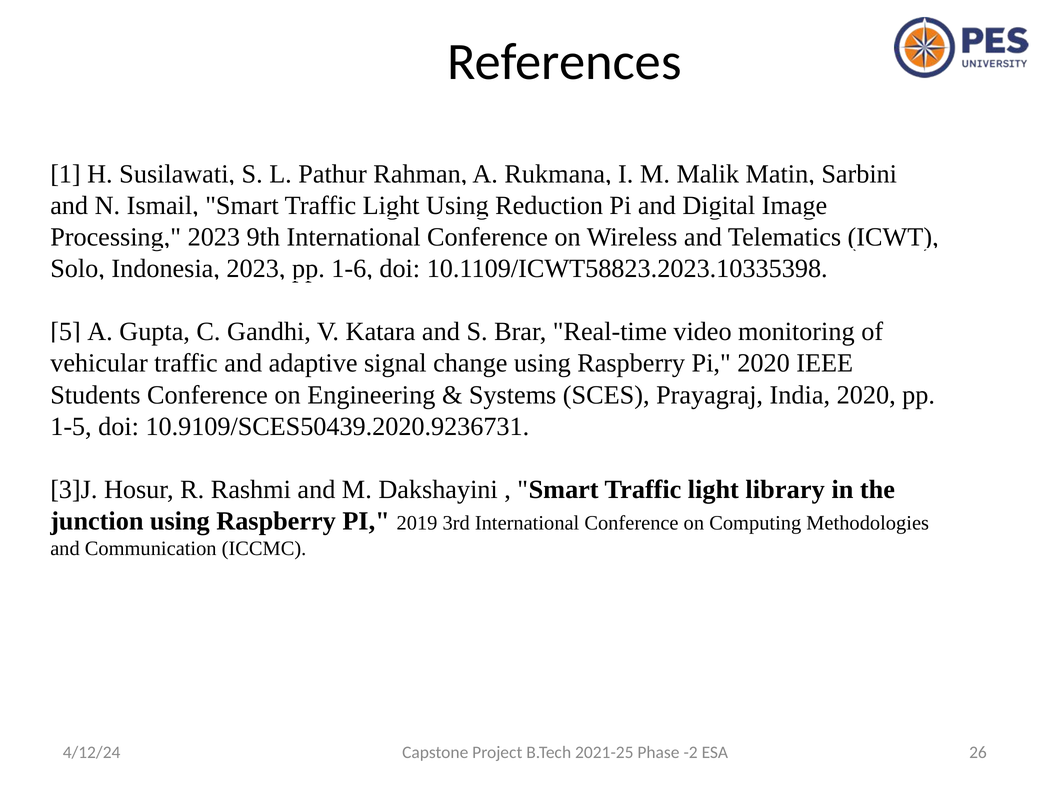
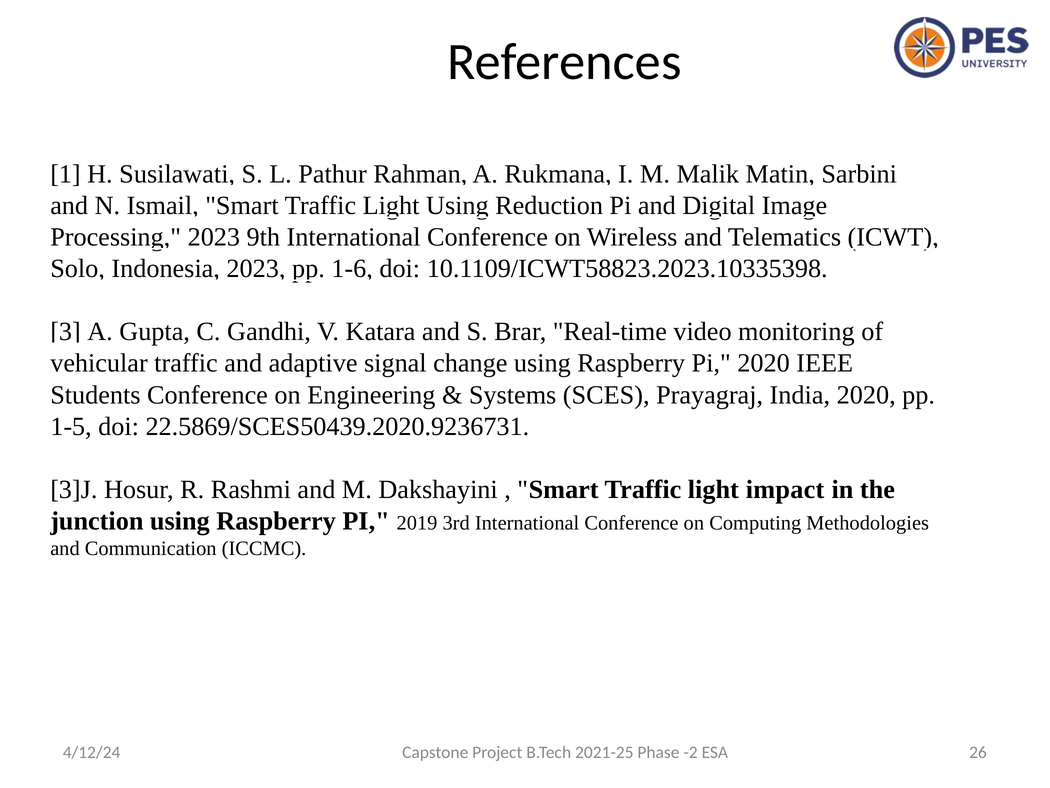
5: 5 -> 3
10.9109/SCES50439.2020.9236731: 10.9109/SCES50439.2020.9236731 -> 22.5869/SCES50439.2020.9236731
library: library -> impact
